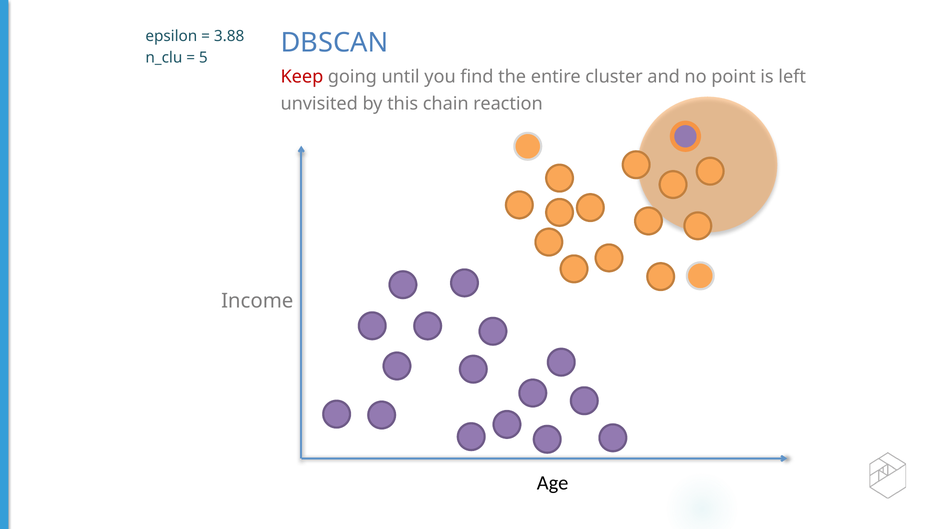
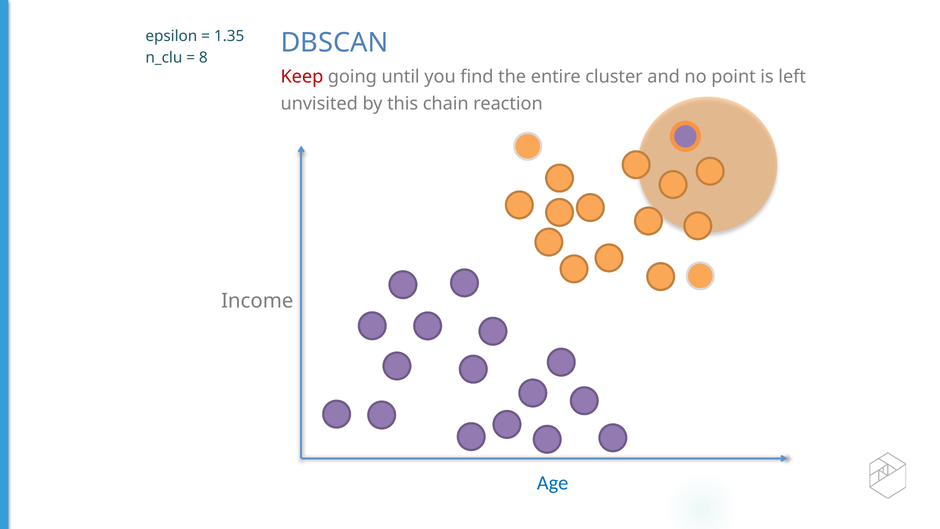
3.88: 3.88 -> 1.35
5: 5 -> 8
Age colour: black -> blue
